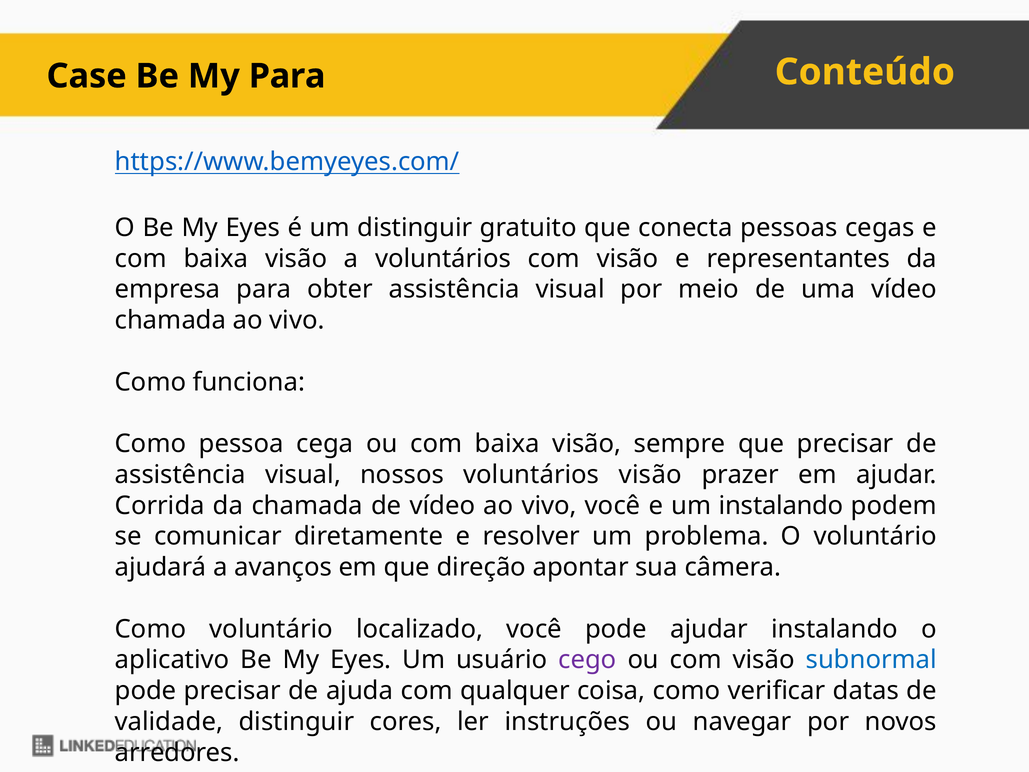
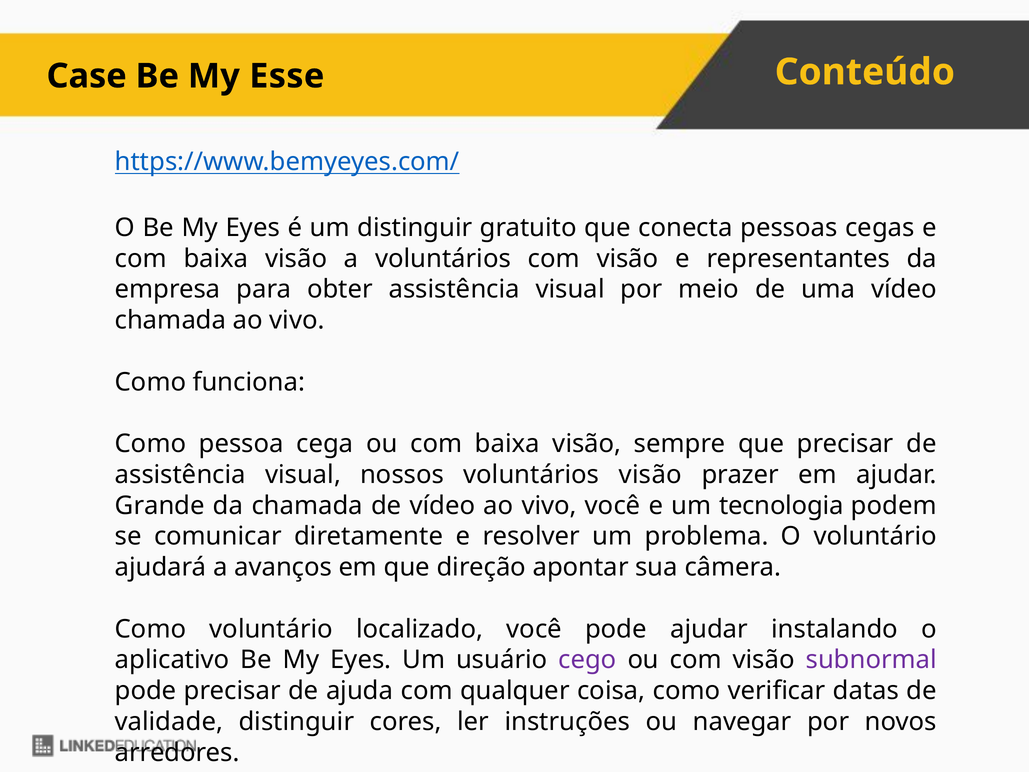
My Para: Para -> Esse
Corrida: Corrida -> Grande
um instalando: instalando -> tecnologia
subnormal colour: blue -> purple
